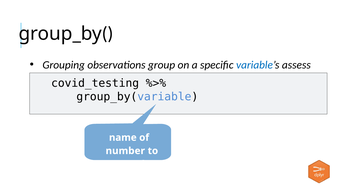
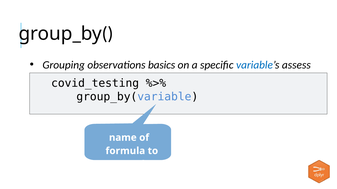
observations group: group -> basics
number: number -> formula
